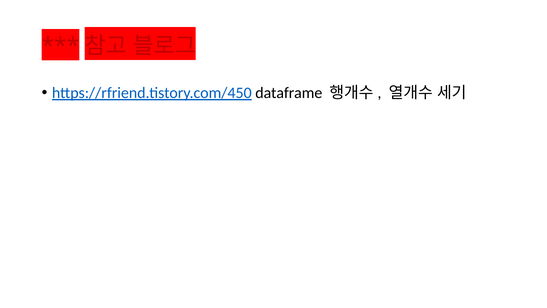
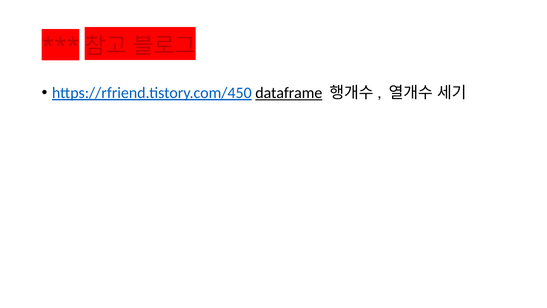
dataframe underline: none -> present
